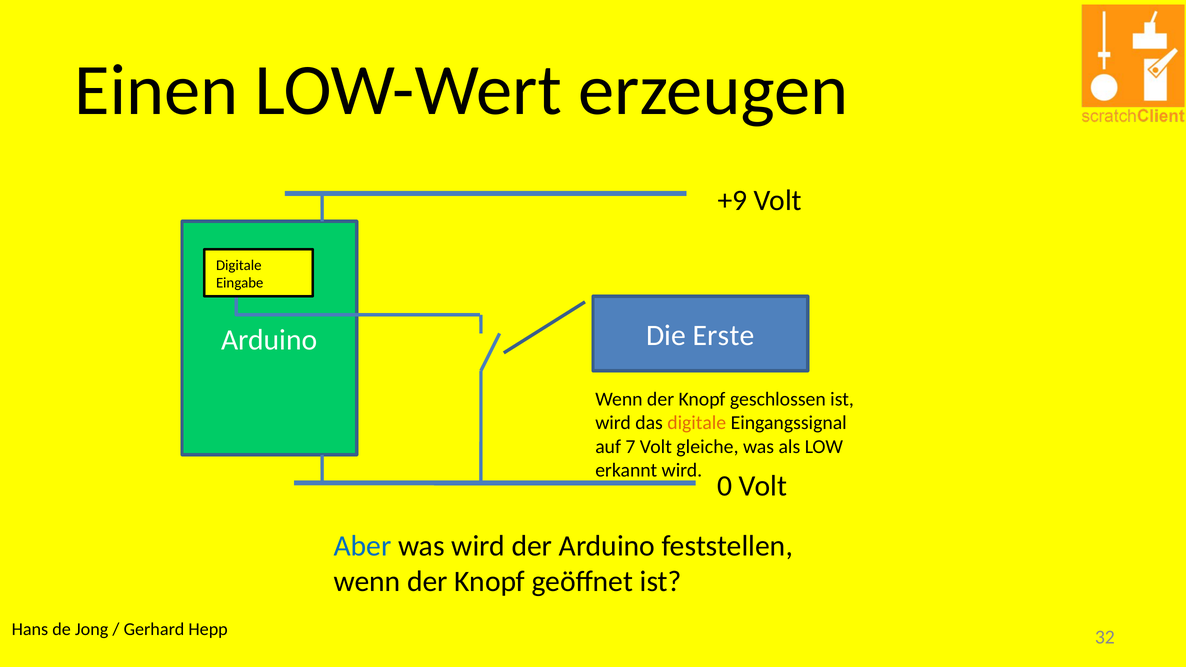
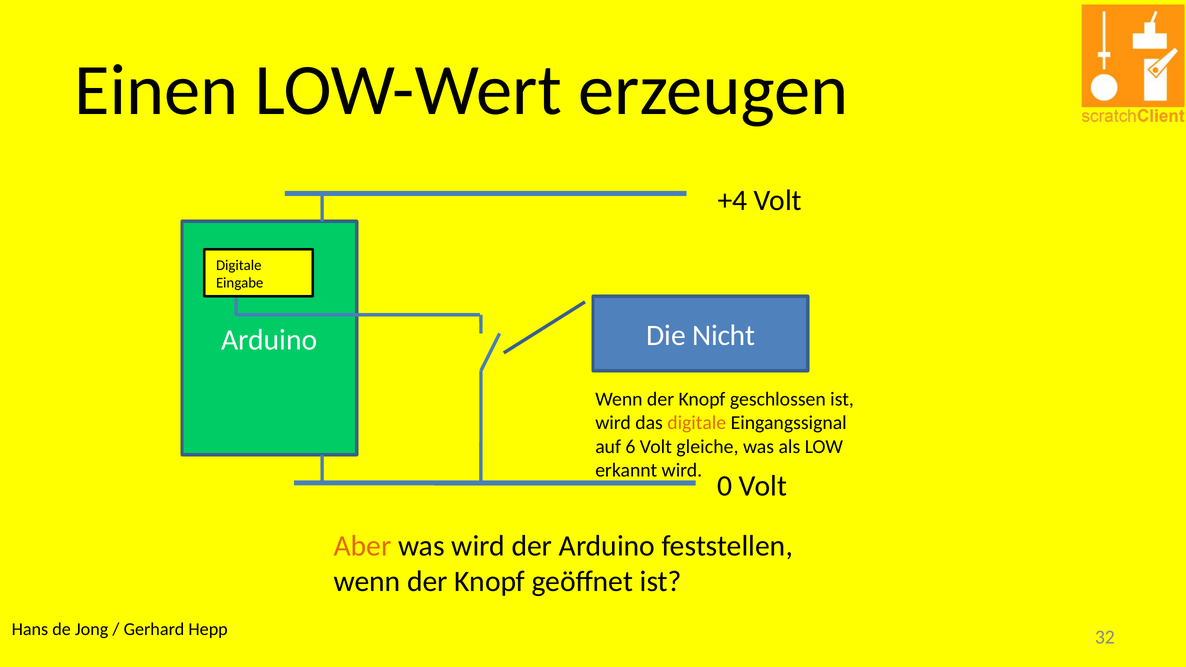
+9: +9 -> +4
Erste: Erste -> Nicht
7: 7 -> 6
Aber colour: blue -> orange
